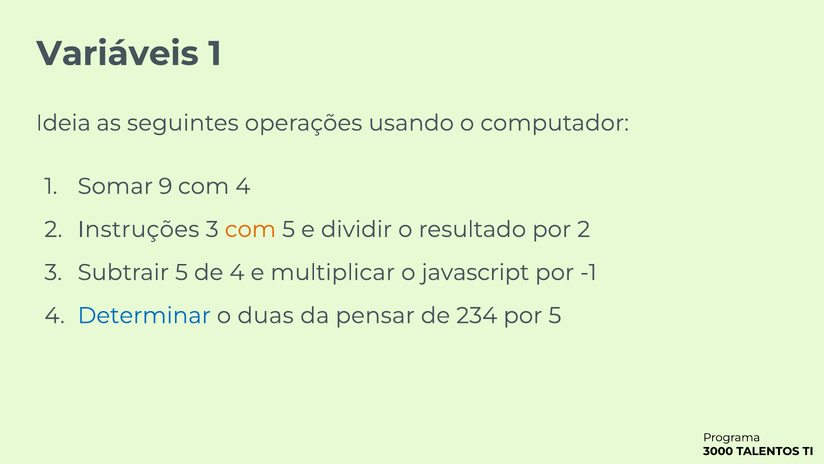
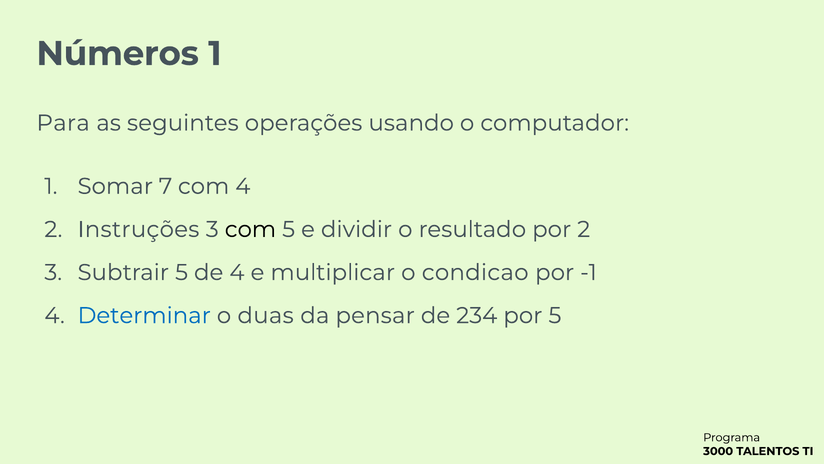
Variáveis: Variáveis -> Números
Ideia: Ideia -> Para
9: 9 -> 7
com at (250, 229) colour: orange -> black
javascript: javascript -> condicao
